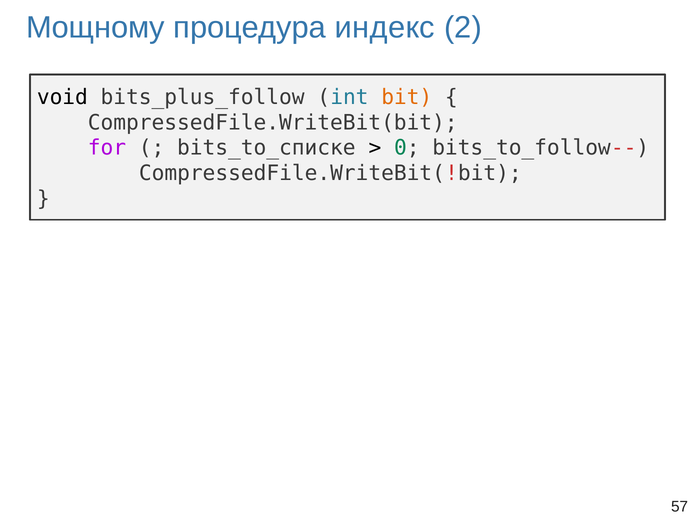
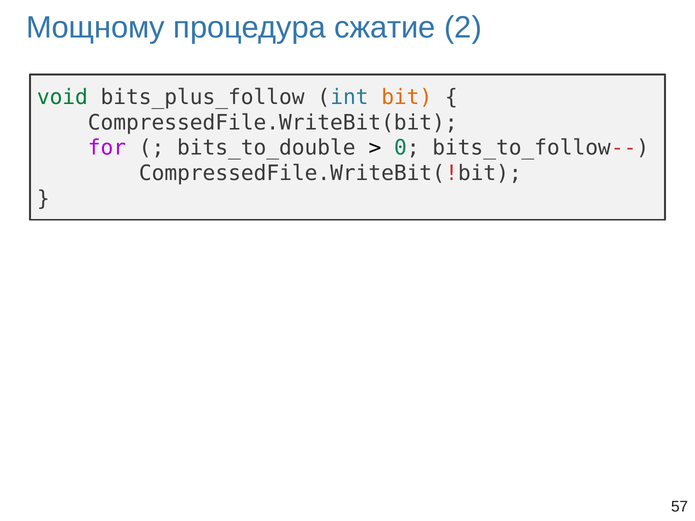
индекс: индекс -> сжатие
void colour: black -> green
bits_to_списке: bits_to_списке -> bits_to_double
